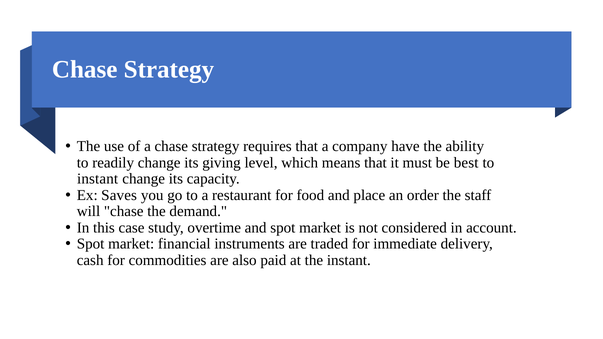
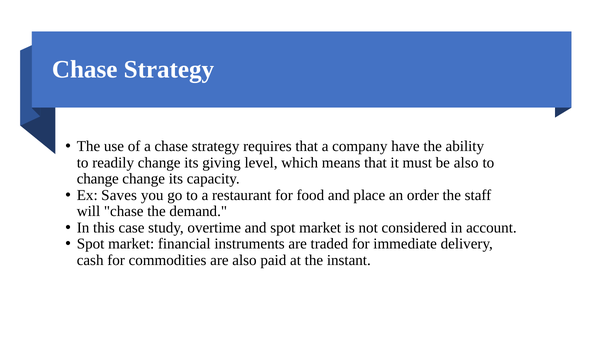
be best: best -> also
instant at (98, 179): instant -> change
